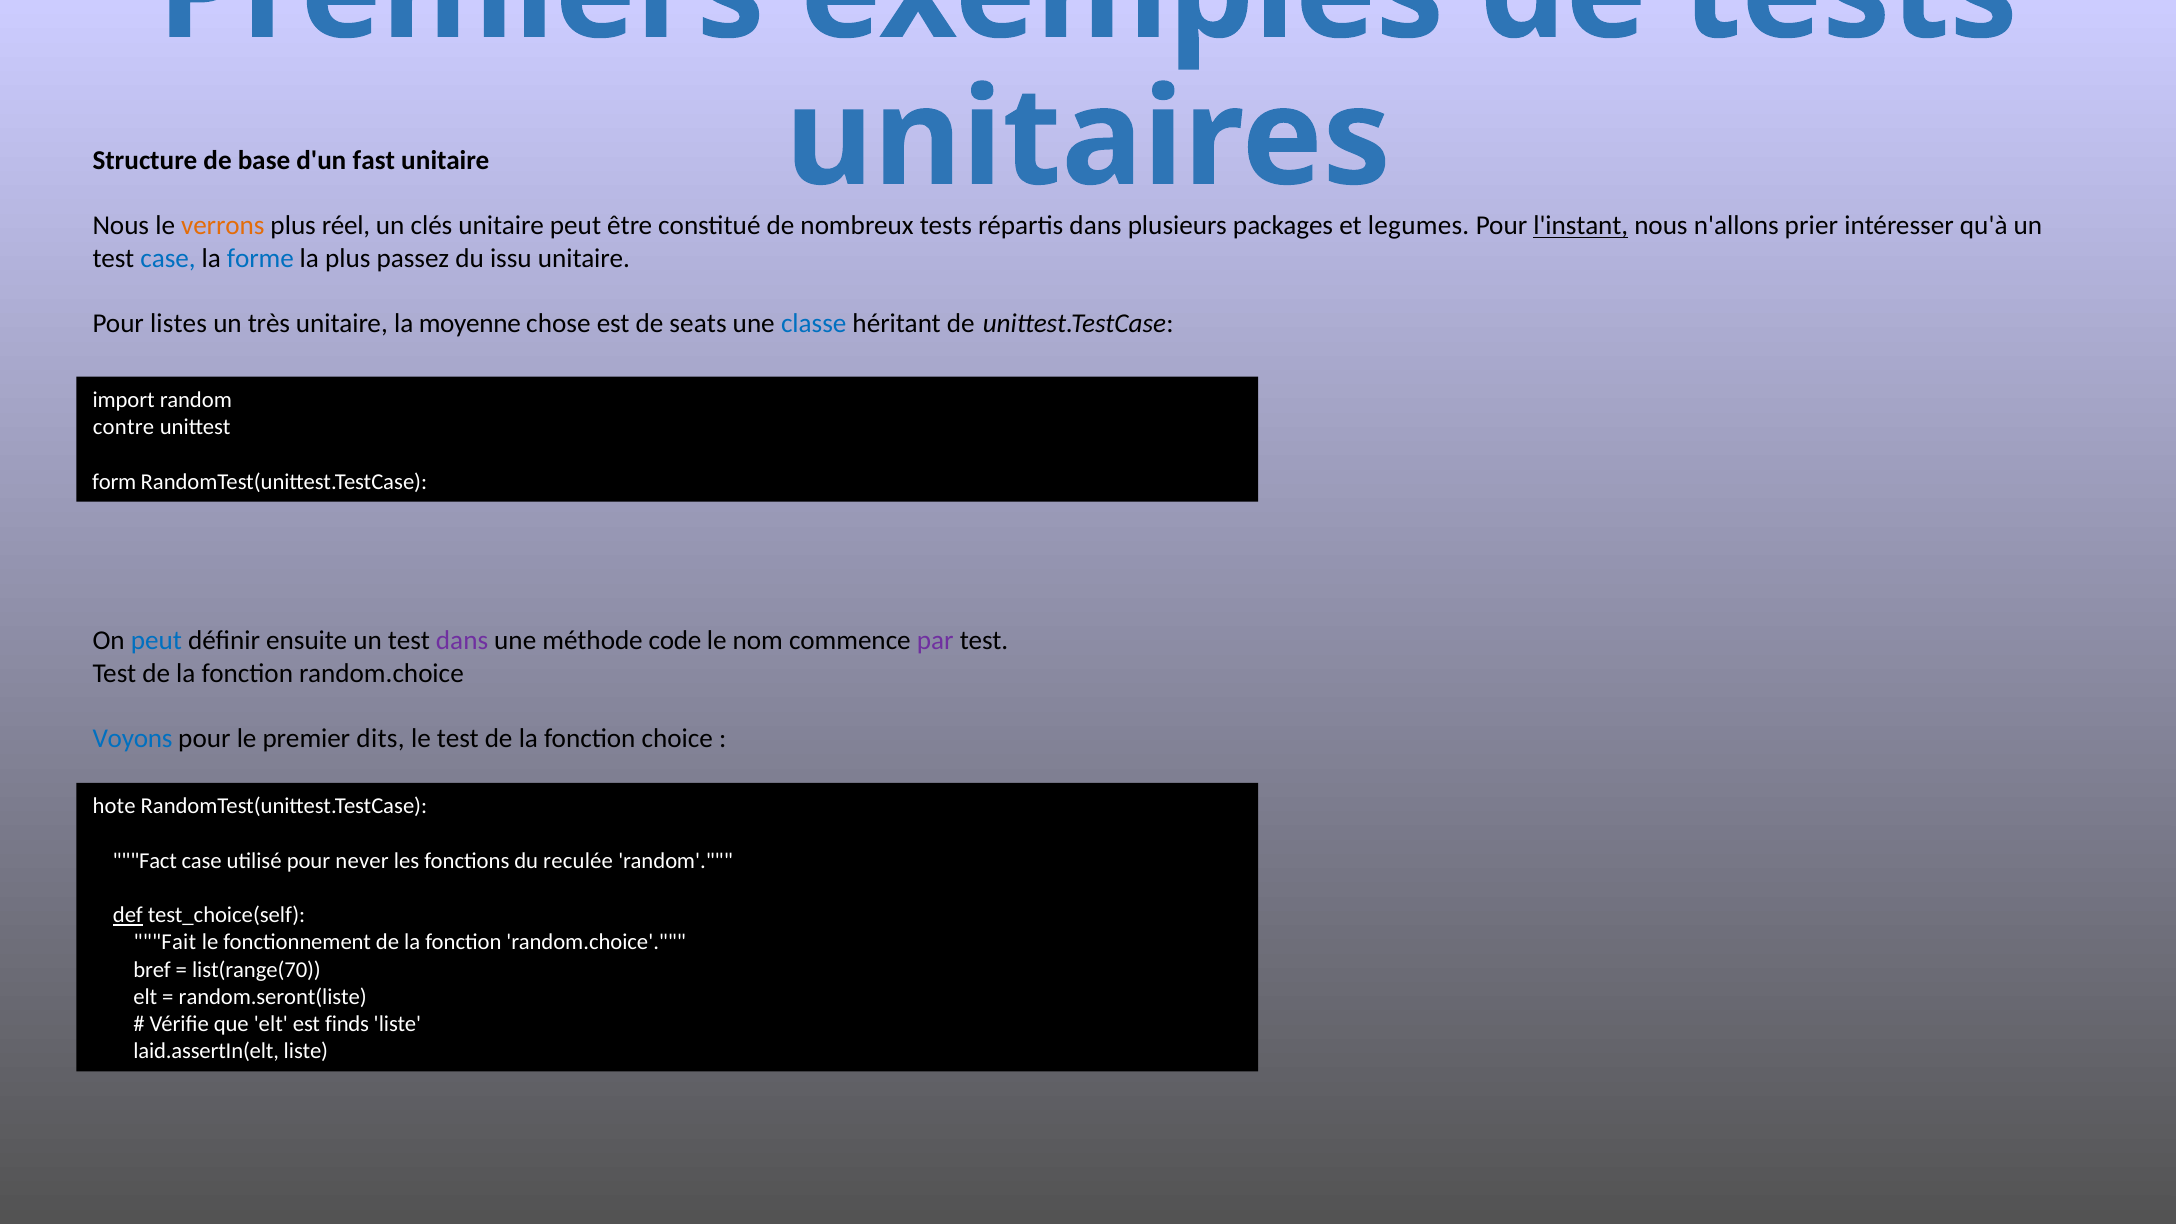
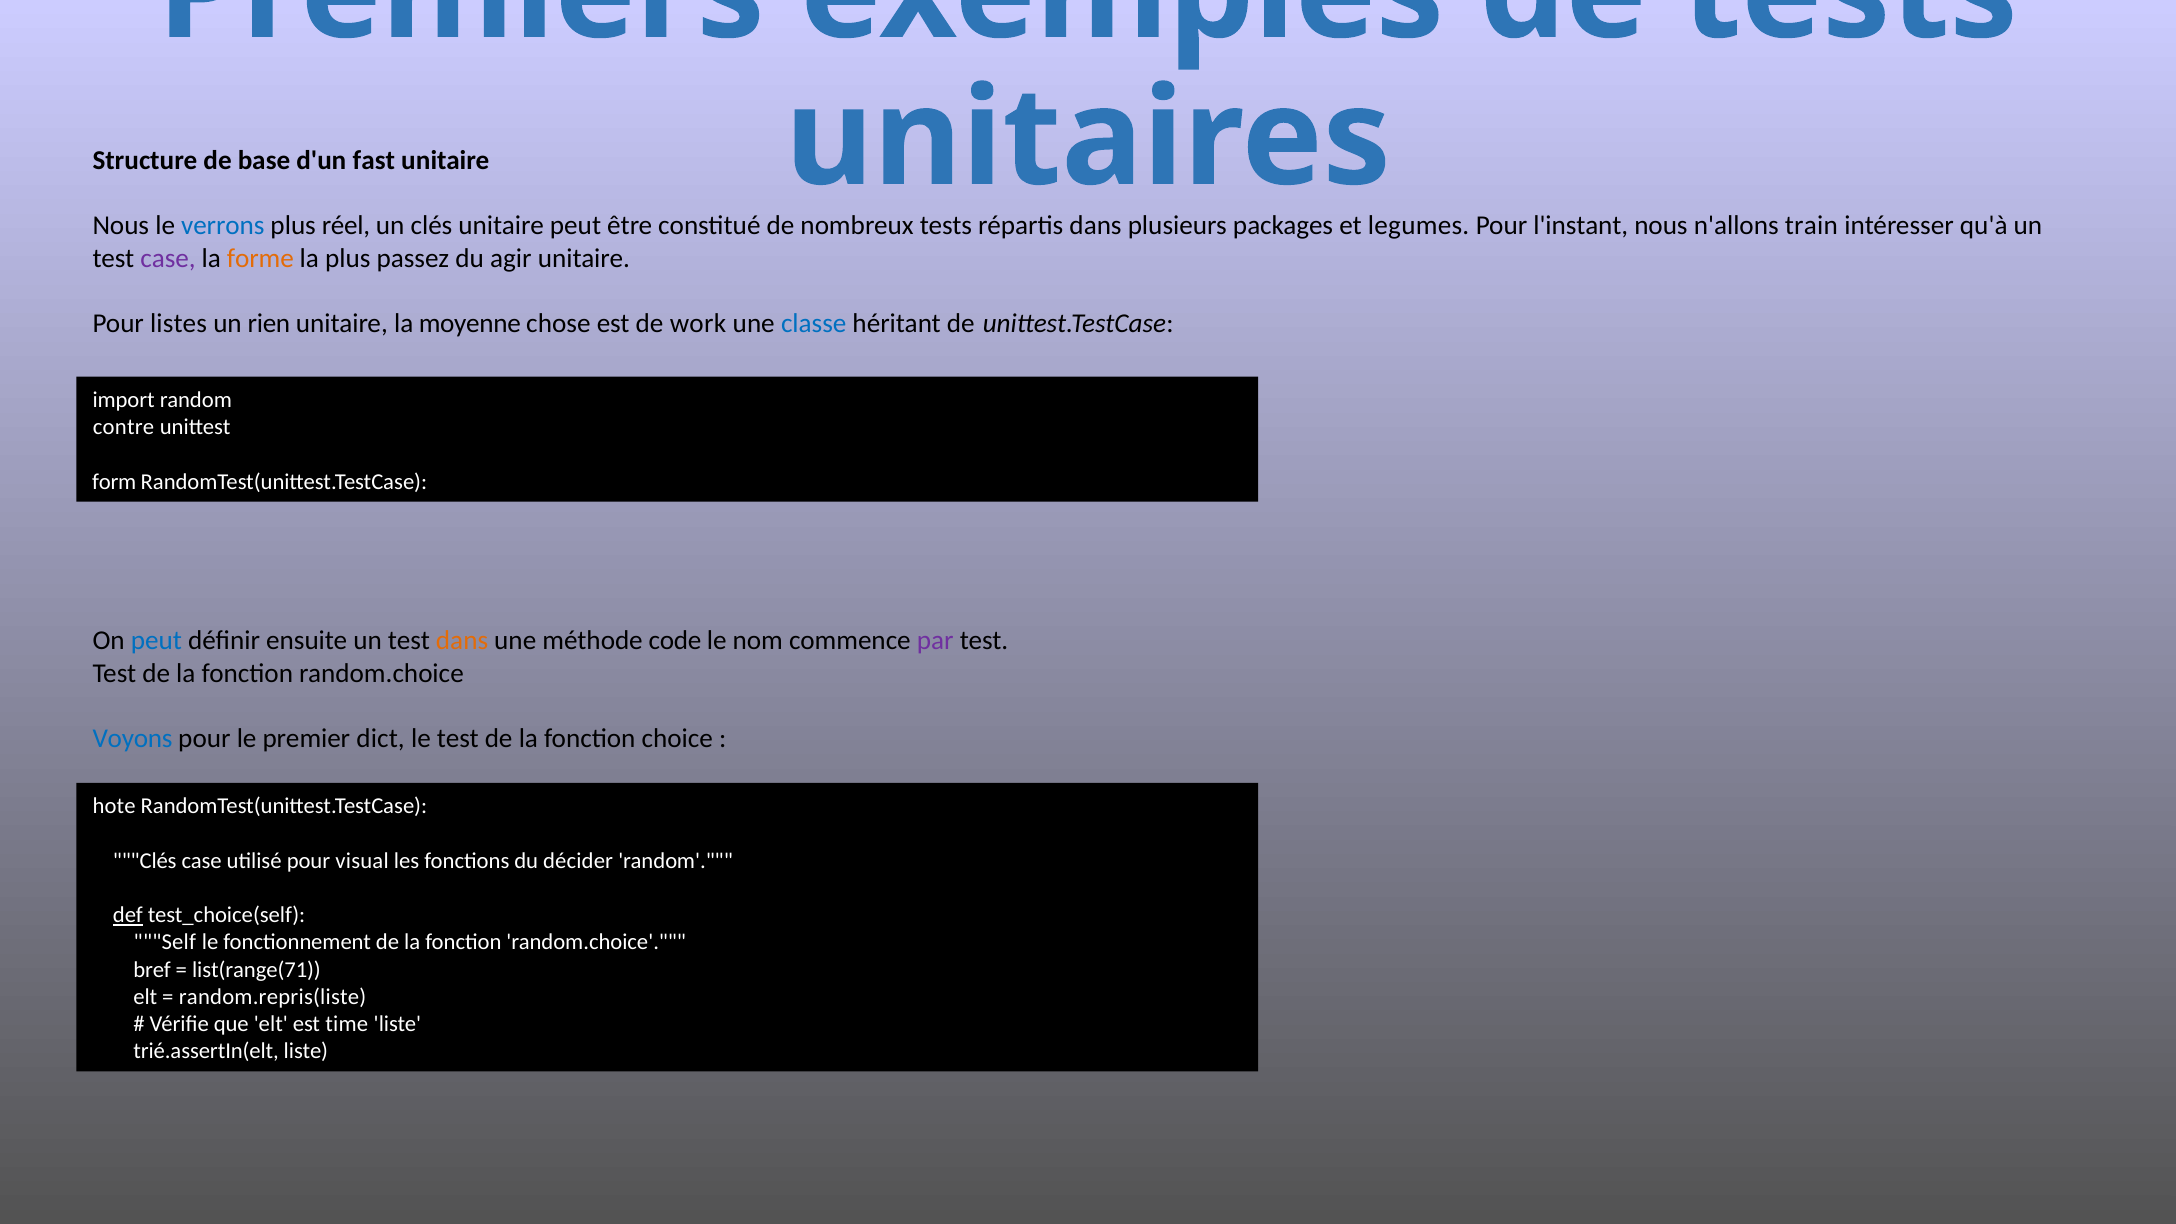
verrons colour: orange -> blue
l'instant underline: present -> none
prier: prier -> train
case at (168, 258) colour: blue -> purple
forme colour: blue -> orange
issu: issu -> agir
très: très -> rien
seats: seats -> work
dans at (462, 640) colour: purple -> orange
dits: dits -> dict
Fact at (145, 861): Fact -> Clés
never: never -> visual
reculée: reculée -> décider
Fait: Fait -> Self
list(range(70: list(range(70 -> list(range(71
random.seront(liste: random.seront(liste -> random.repris(liste
finds: finds -> time
laid.assertIn(elt: laid.assertIn(elt -> trié.assertIn(elt
